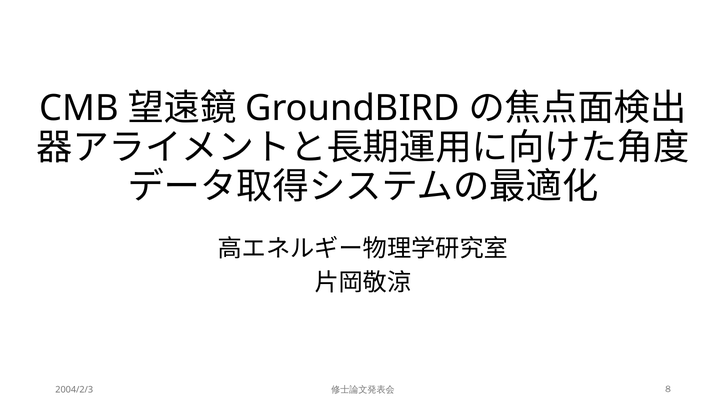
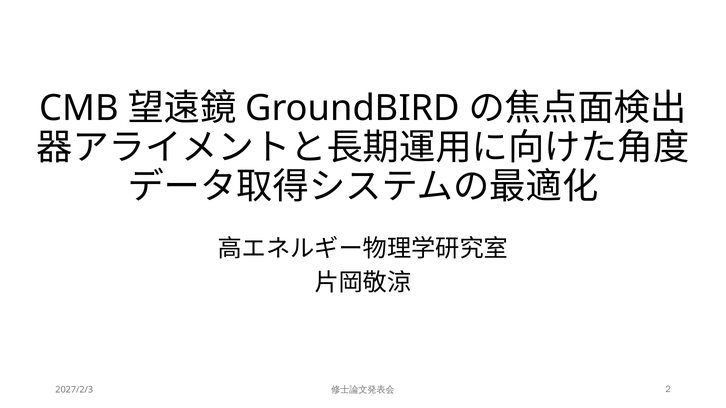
2004/2/3: 2004/2/3 -> 2027/2/3
8: 8 -> 2
